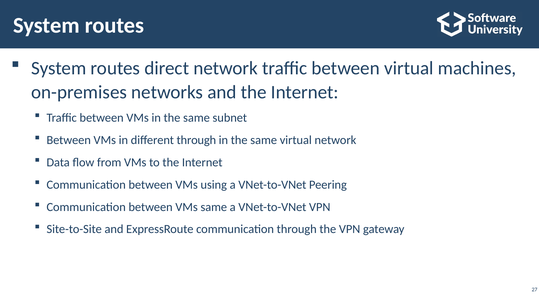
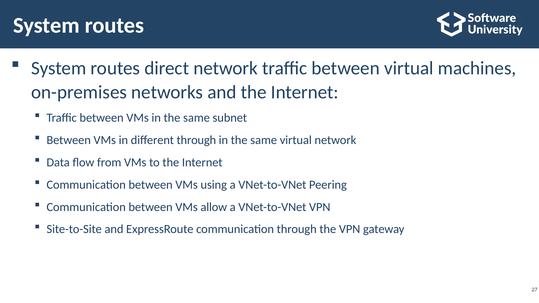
VMs same: same -> allow
